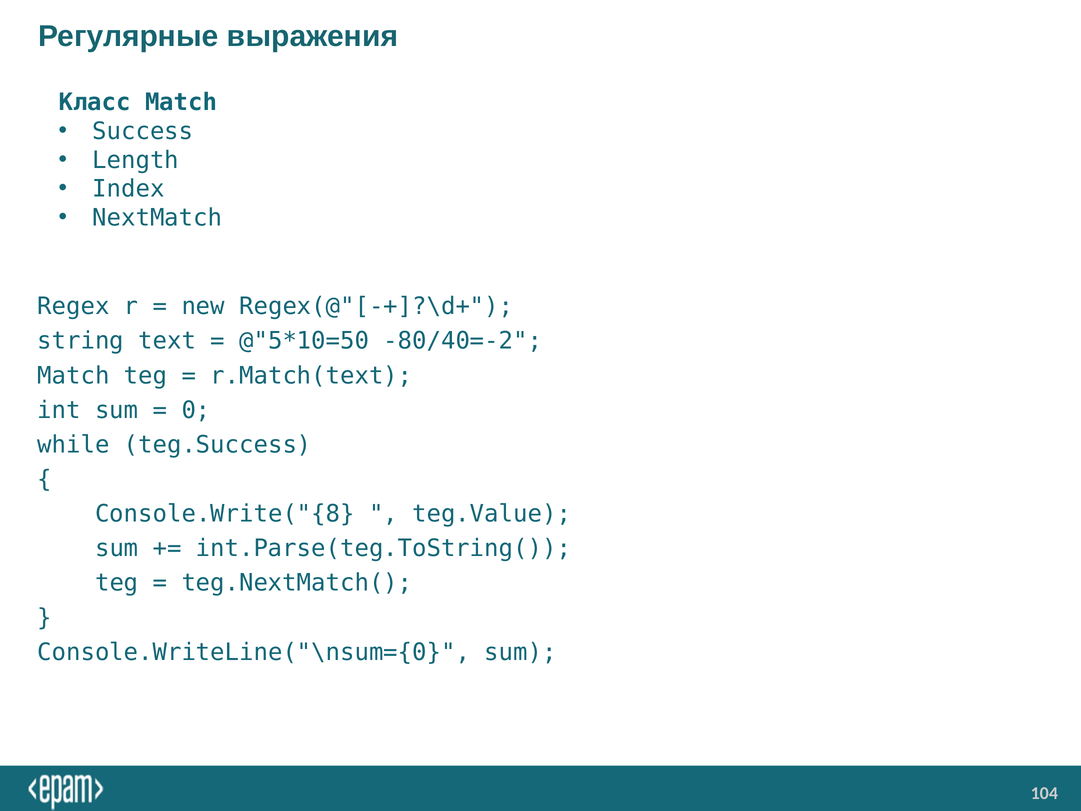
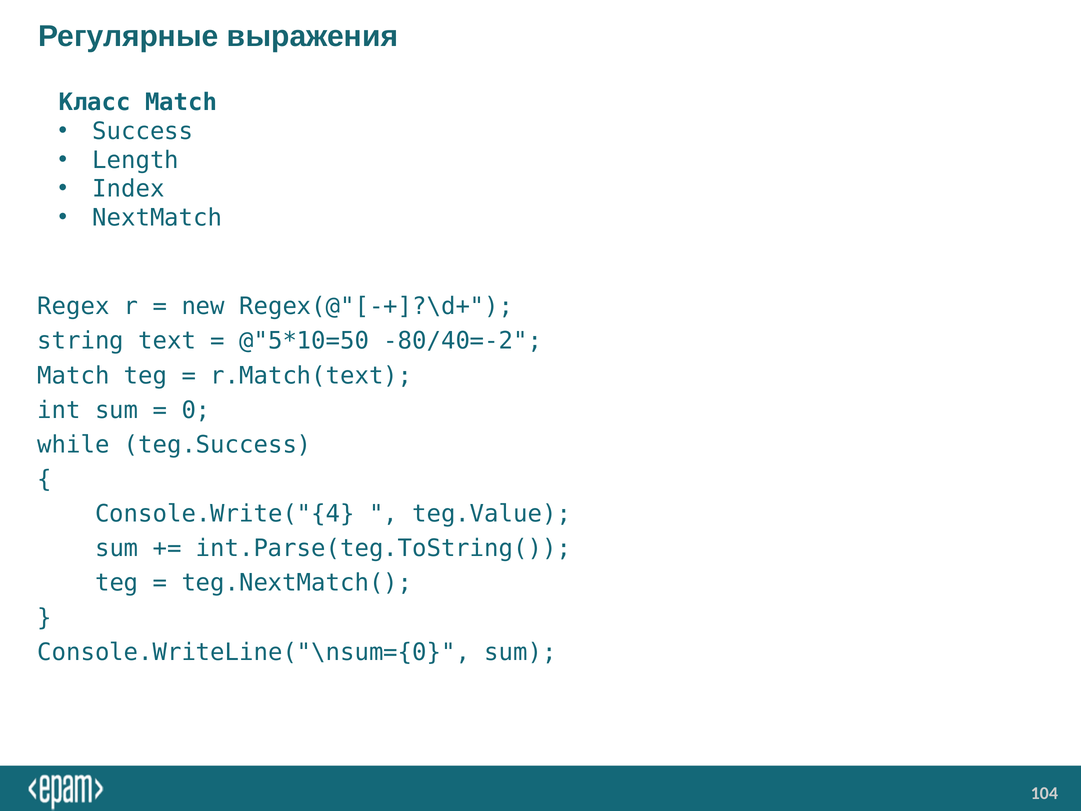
Console.Write("{8: Console.Write("{8 -> Console.Write("{4
